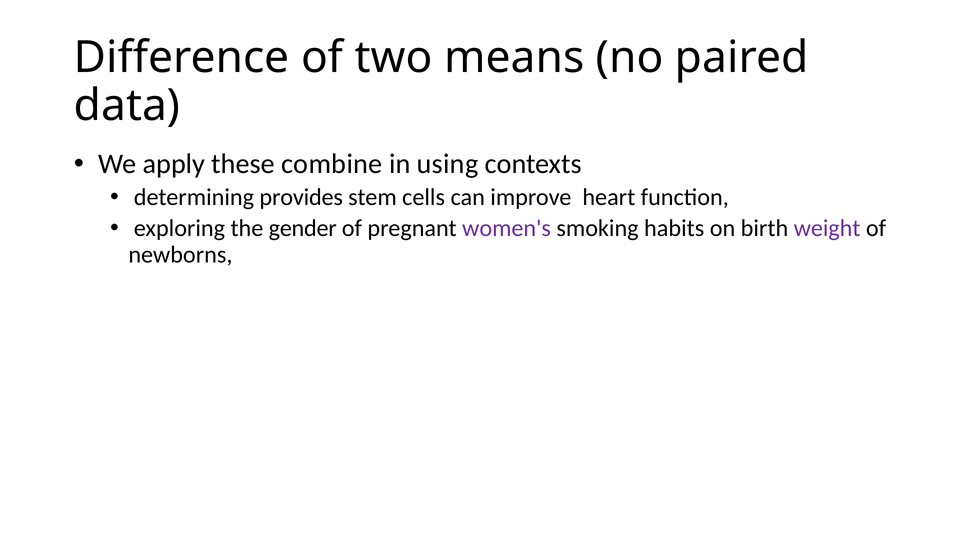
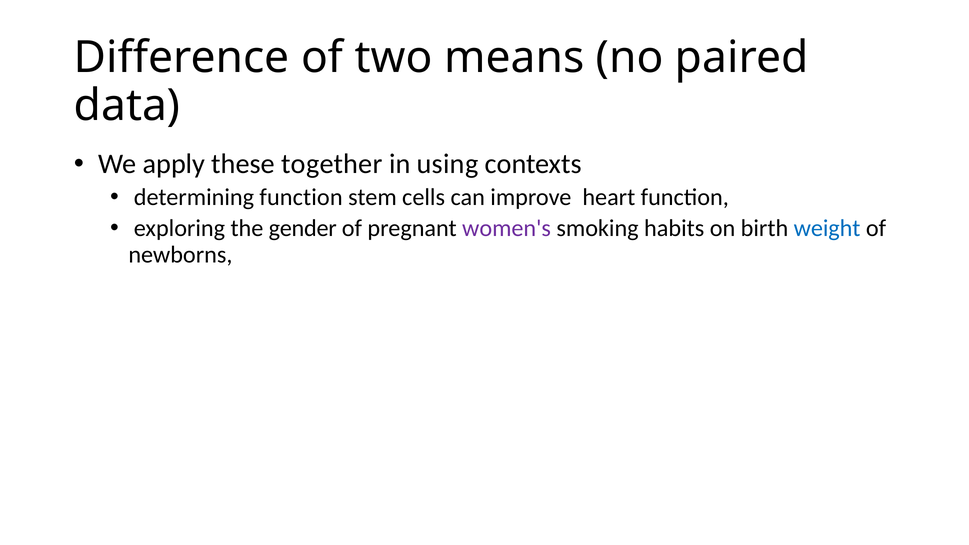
combine: combine -> together
determining provides: provides -> function
weight colour: purple -> blue
